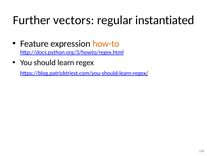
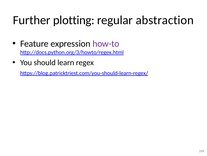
vectors: vectors -> plotting
instantiated: instantiated -> abstraction
how-to colour: orange -> purple
